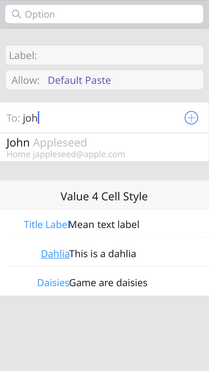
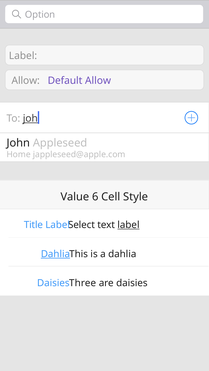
Default Paste: Paste -> Allow
joh underline: none -> present
4: 4 -> 6
Mean: Mean -> Select
label at (128, 225) underline: none -> present
Game: Game -> Three
